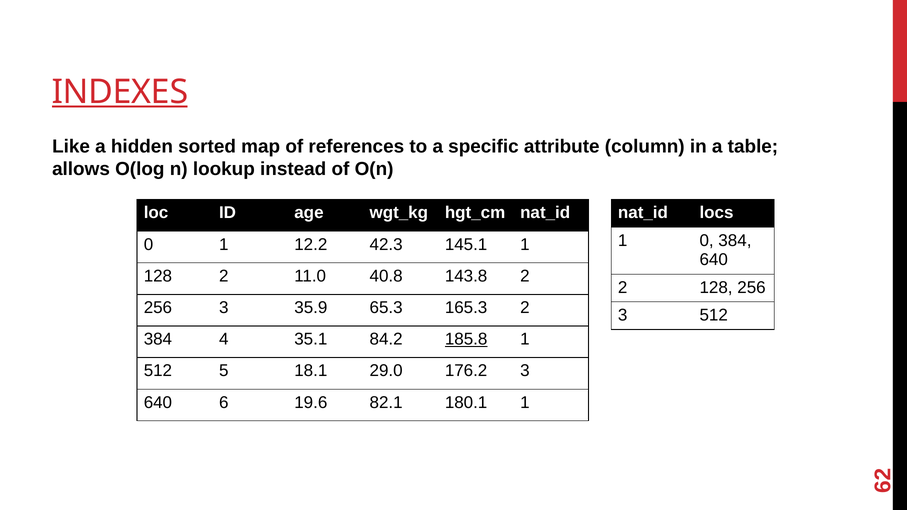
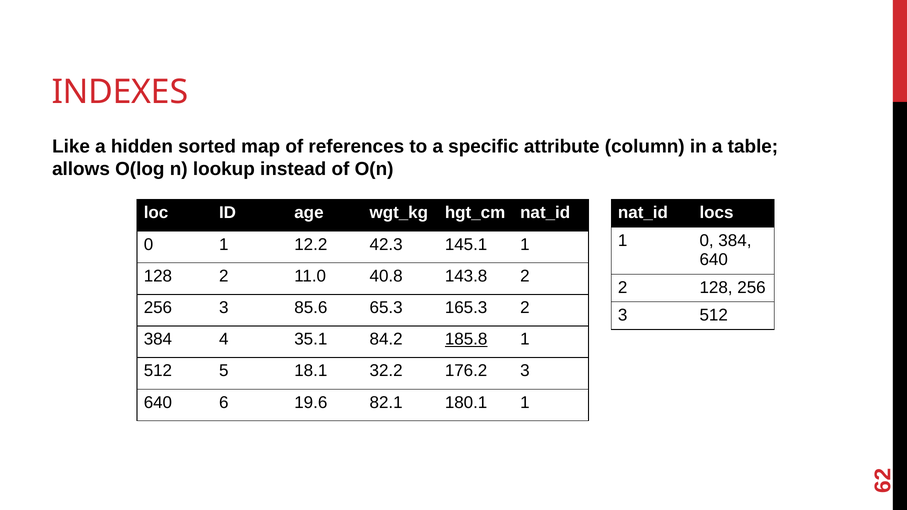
INDEXES underline: present -> none
35.9: 35.9 -> 85.6
29.0: 29.0 -> 32.2
